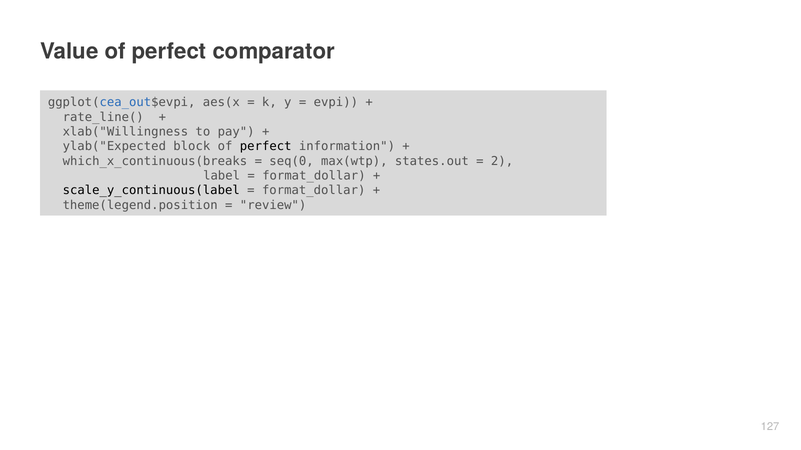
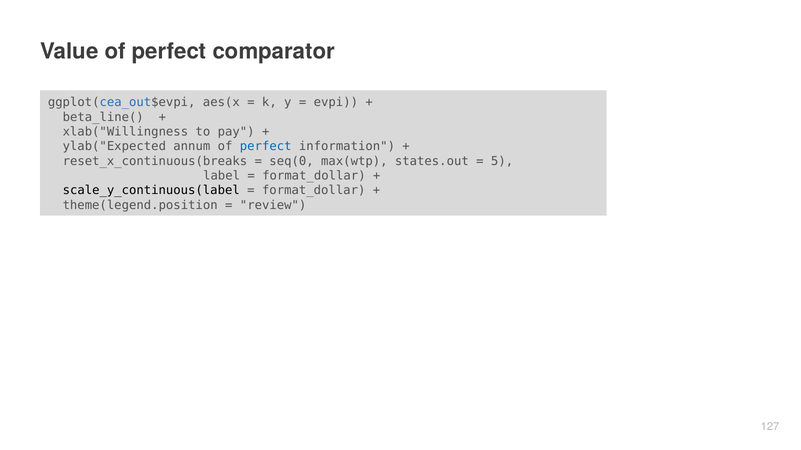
rate_line(: rate_line( -> beta_line(
block: block -> annum
perfect at (266, 147) colour: black -> blue
which_x_continuous(breaks: which_x_continuous(breaks -> reset_x_continuous(breaks
2: 2 -> 5
